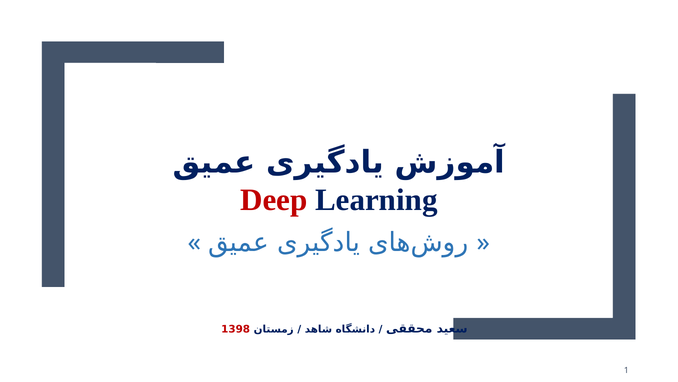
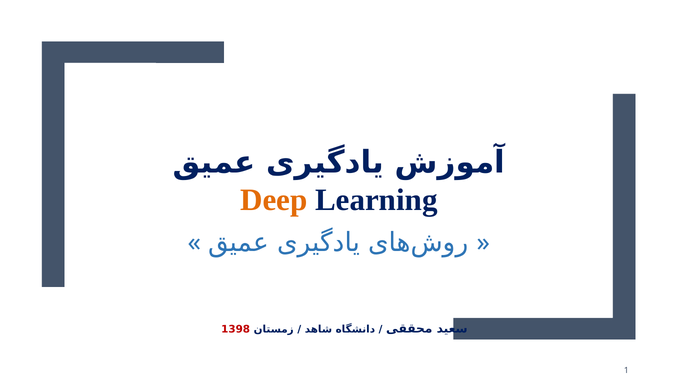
Deep colour: red -> orange
